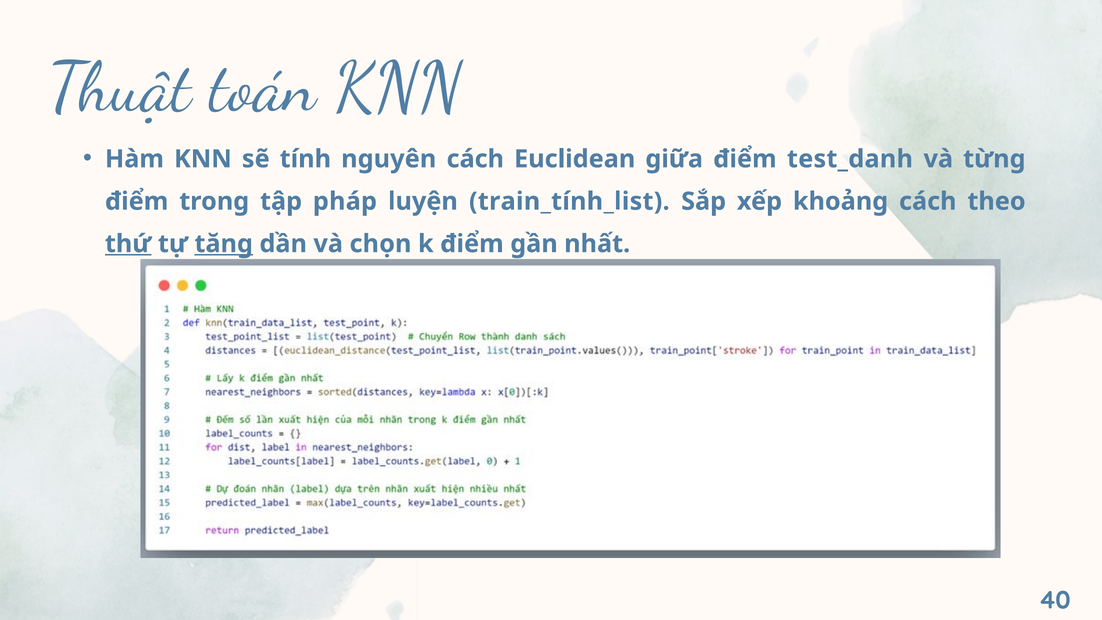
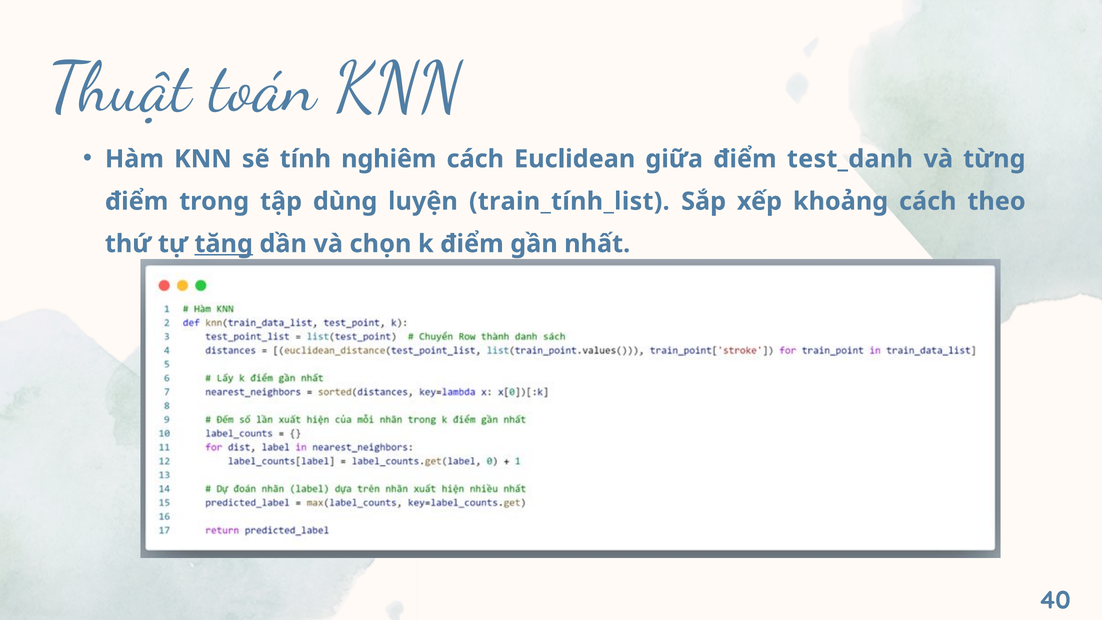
nguyên: nguyên -> nghiêm
pháp: pháp -> dùng
thứ underline: present -> none
